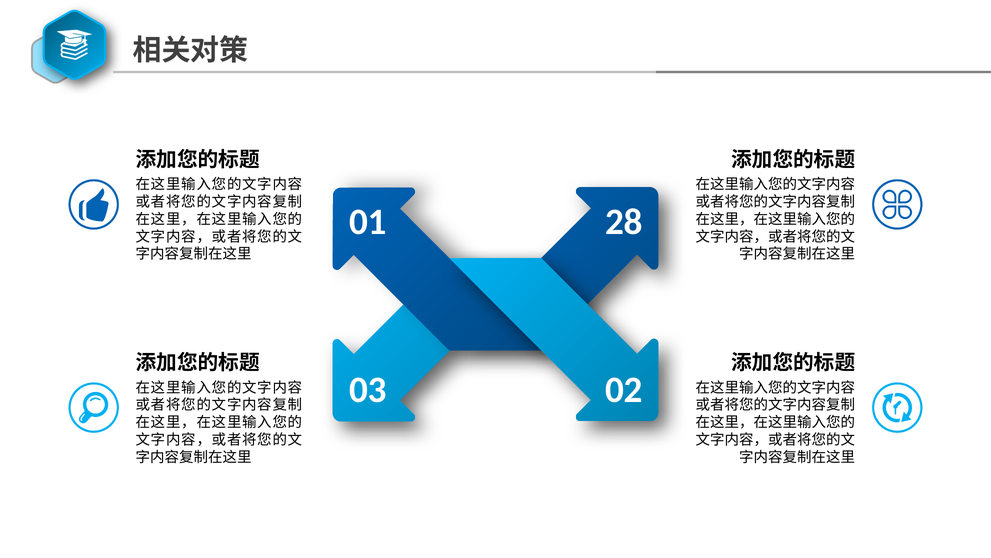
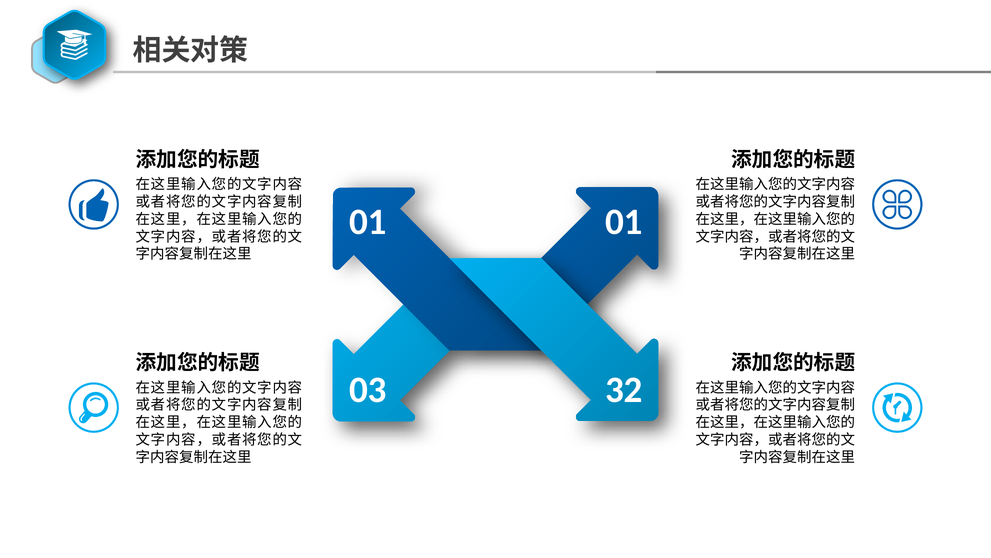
01 28: 28 -> 01
02: 02 -> 32
